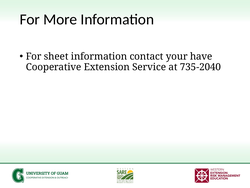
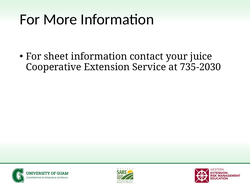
have: have -> juice
735-2040: 735-2040 -> 735-2030
